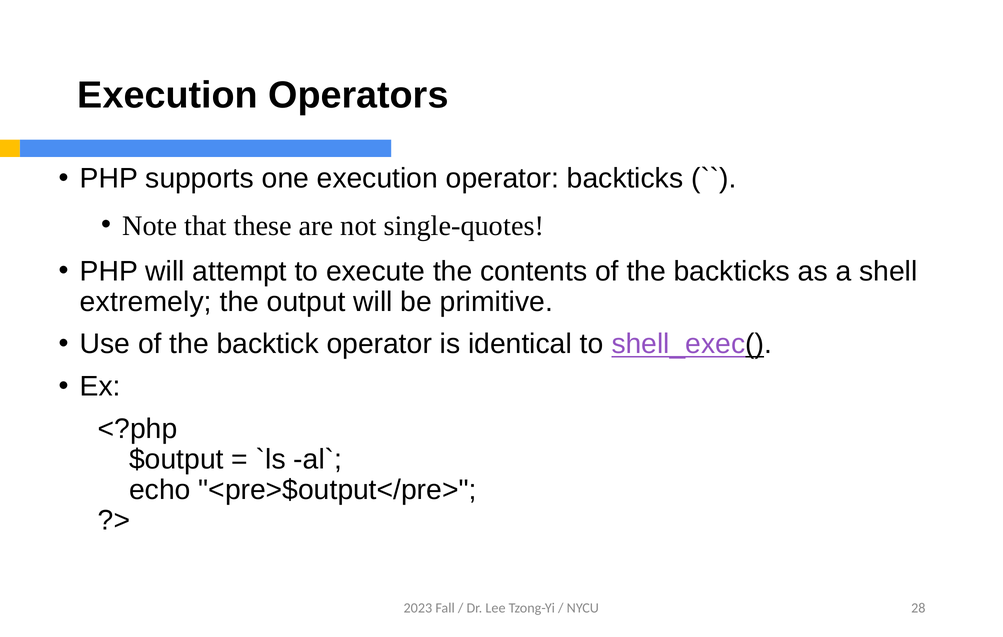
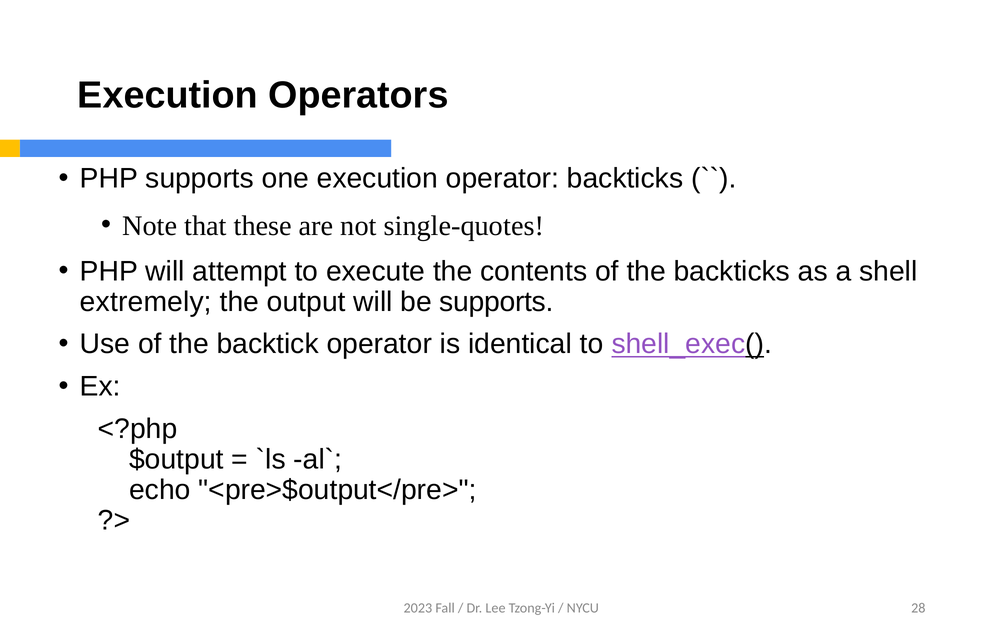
be primitive: primitive -> supports
